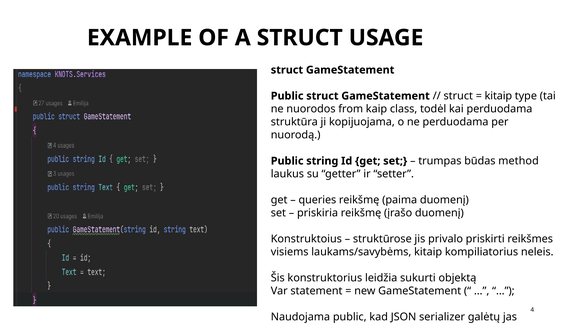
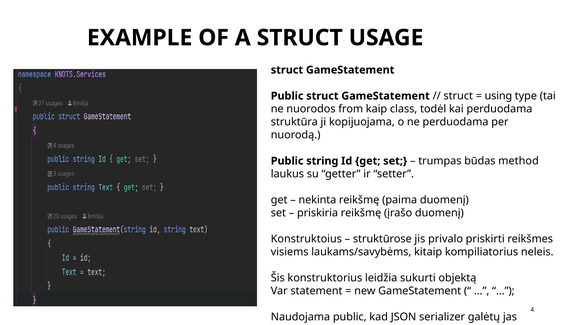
kitaip at (498, 96): kitaip -> using
queries: queries -> nekinta
